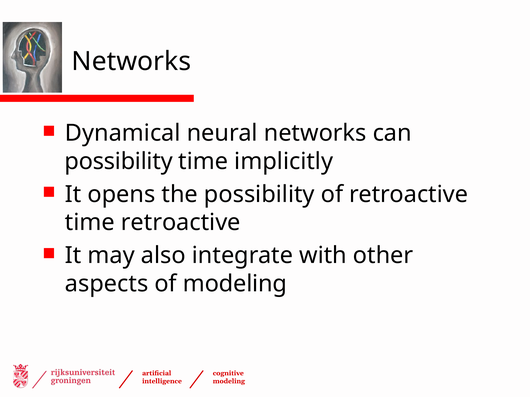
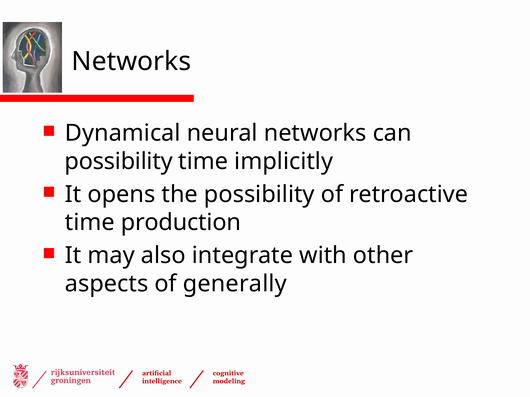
time retroactive: retroactive -> production
of modeling: modeling -> generally
